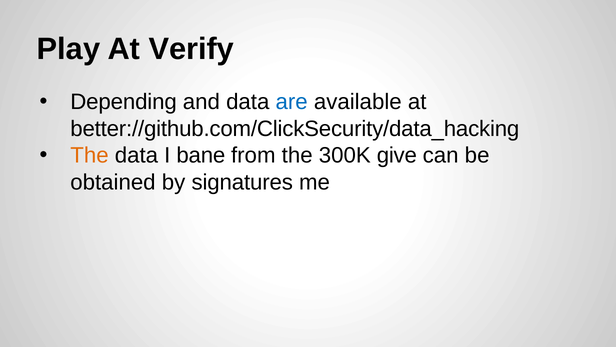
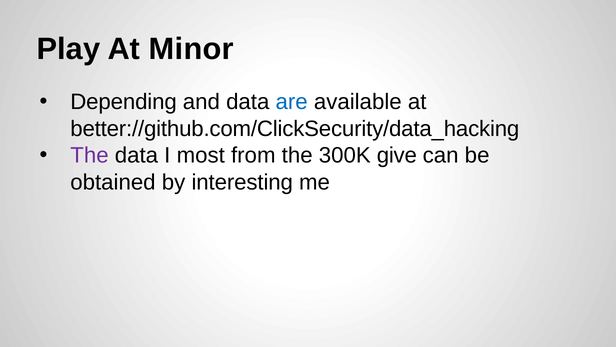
Verify: Verify -> Minor
The at (89, 155) colour: orange -> purple
bane: bane -> most
signatures: signatures -> interesting
